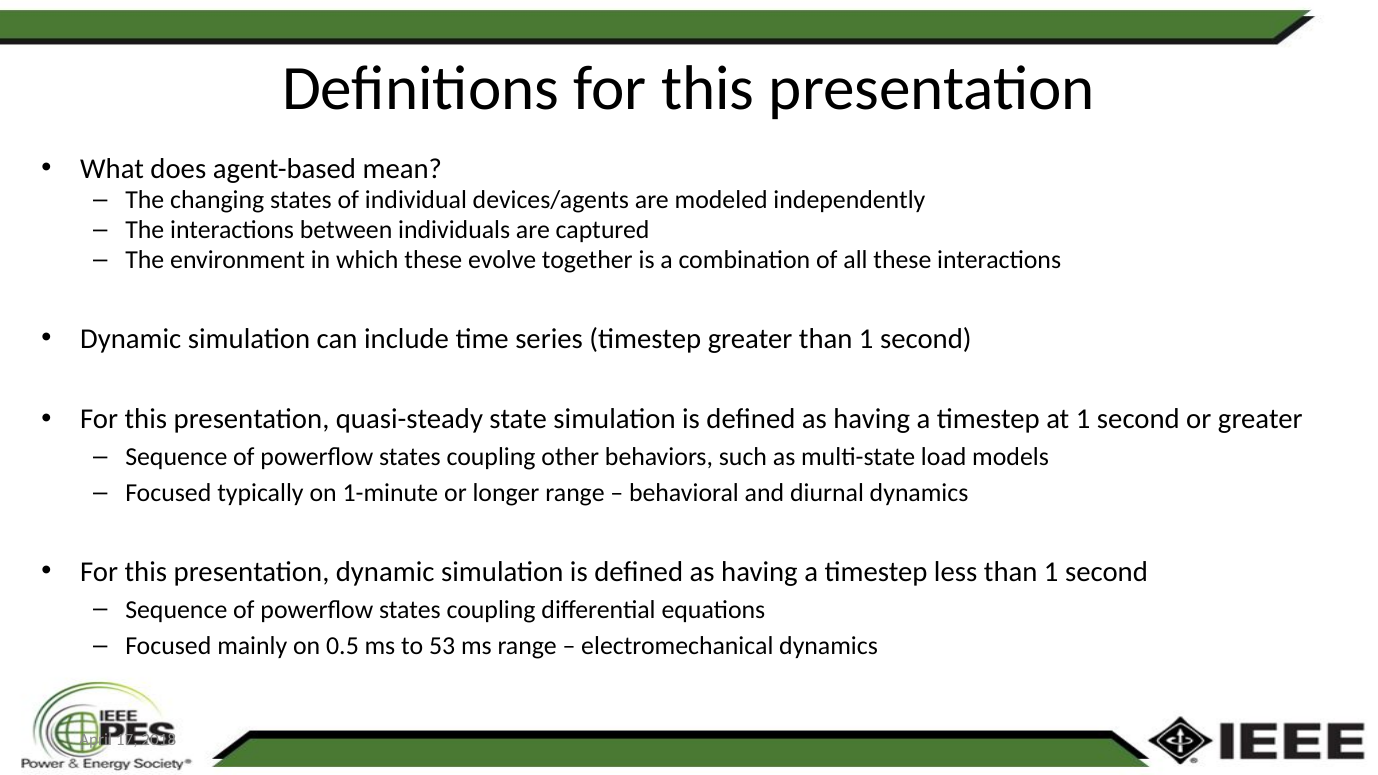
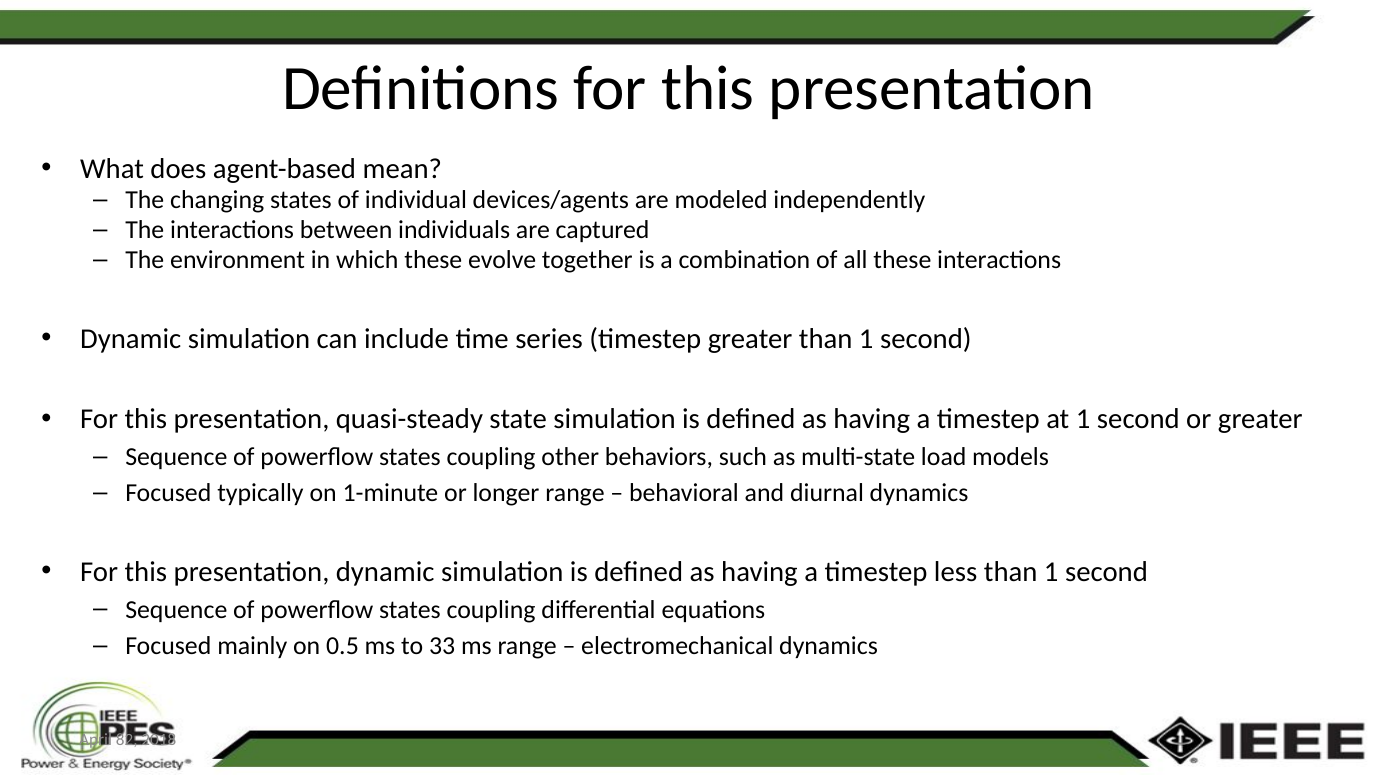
53: 53 -> 33
17: 17 -> 82
